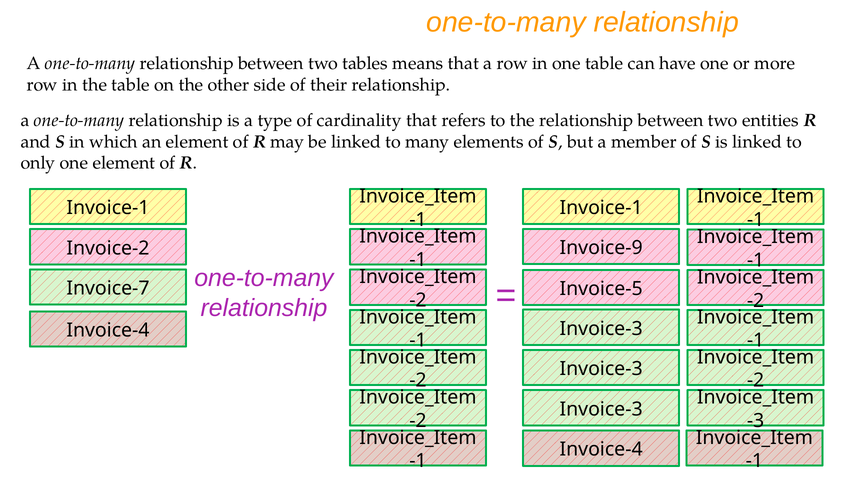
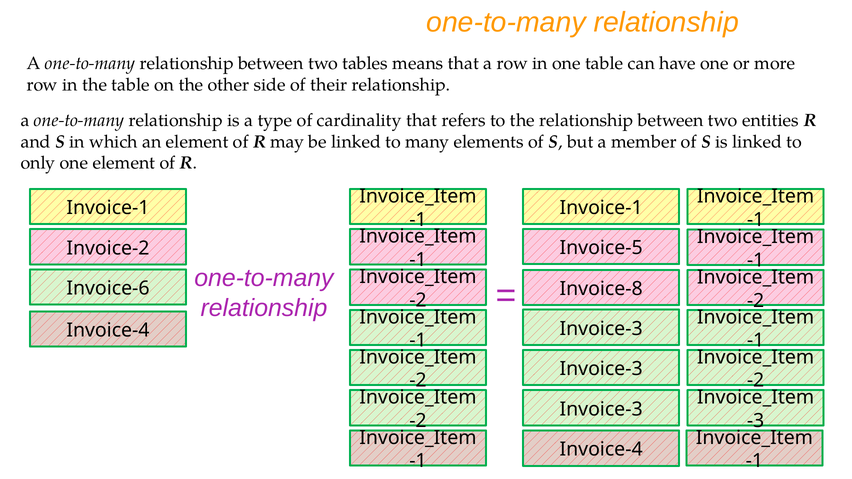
Invoice-9: Invoice-9 -> Invoice-5
Invoice-7: Invoice-7 -> Invoice-6
Invoice-5: Invoice-5 -> Invoice-8
